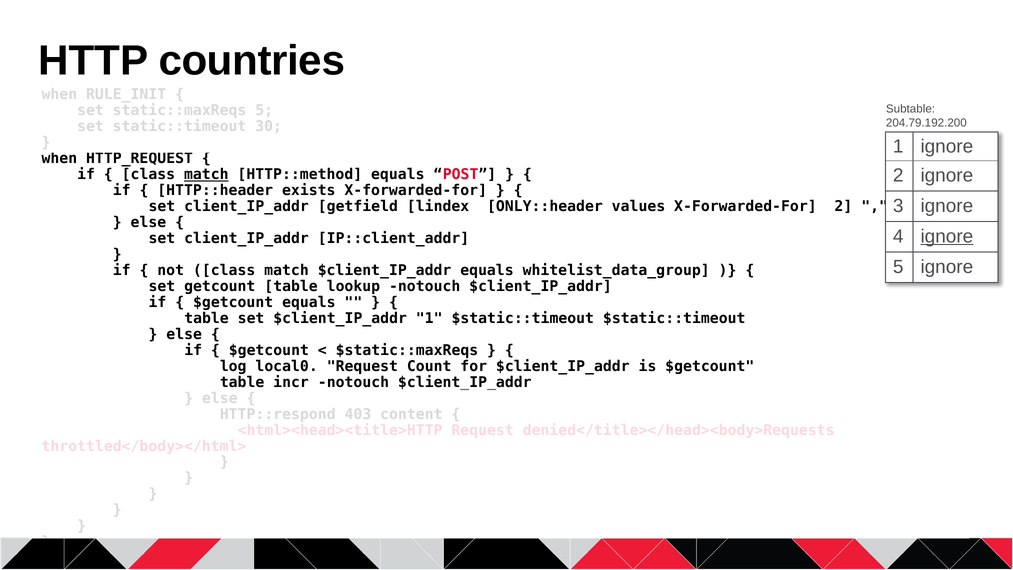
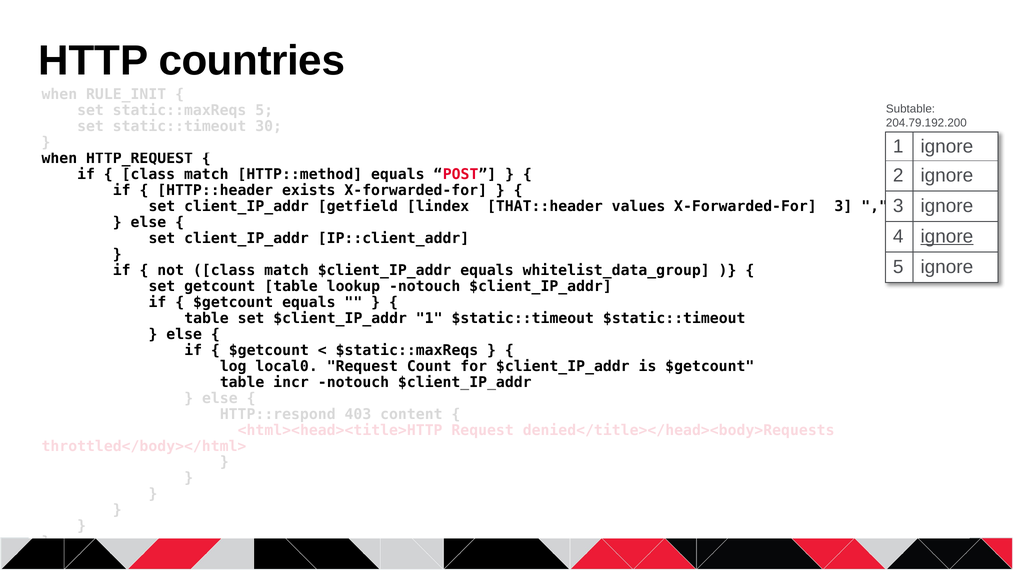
match at (206, 174) underline: present -> none
ONLY::header: ONLY::header -> THAT::header
X-Forwarded-For 2: 2 -> 3
